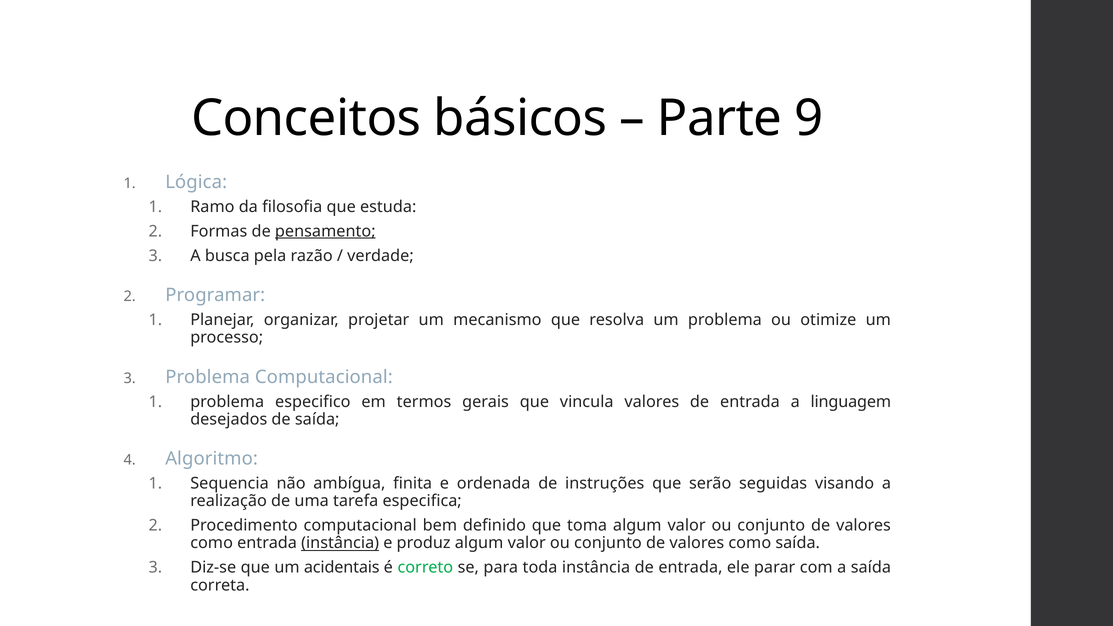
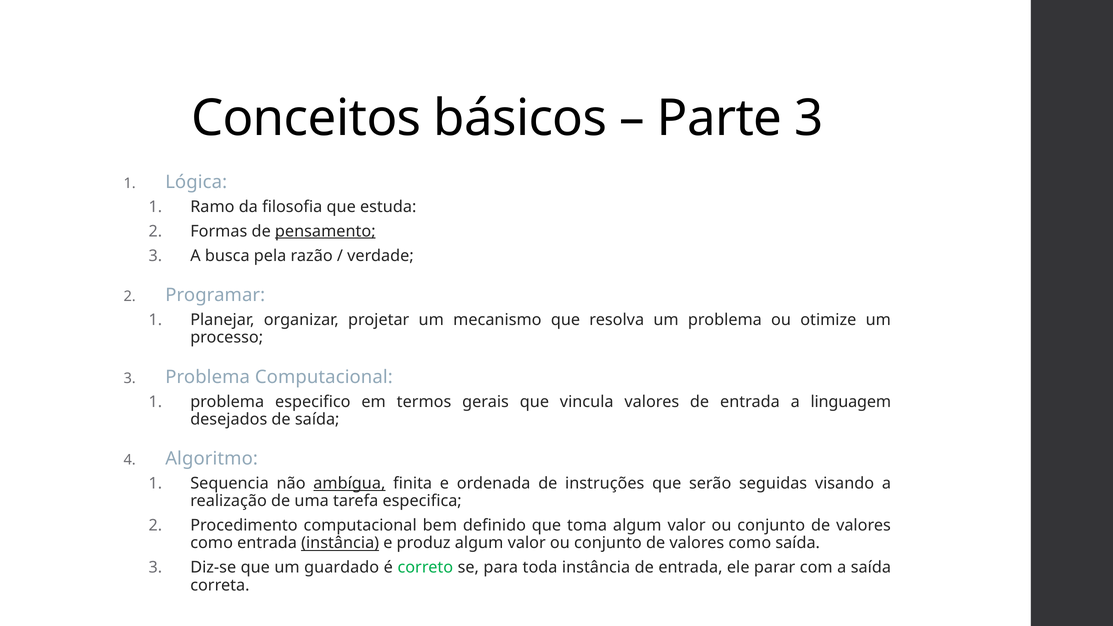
Parte 9: 9 -> 3
ambígua underline: none -> present
acidentais: acidentais -> guardado
